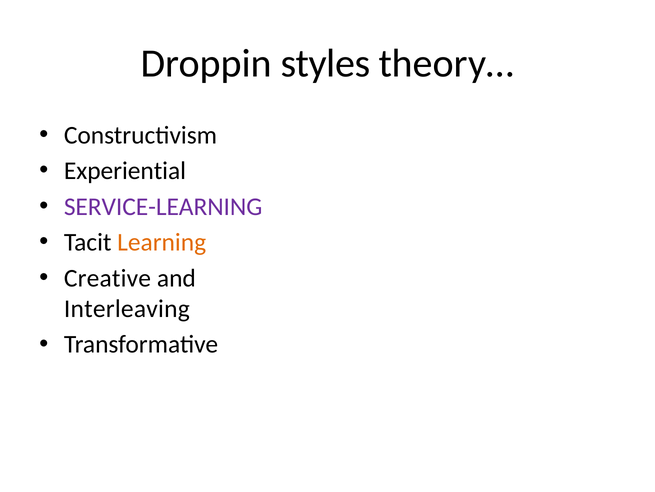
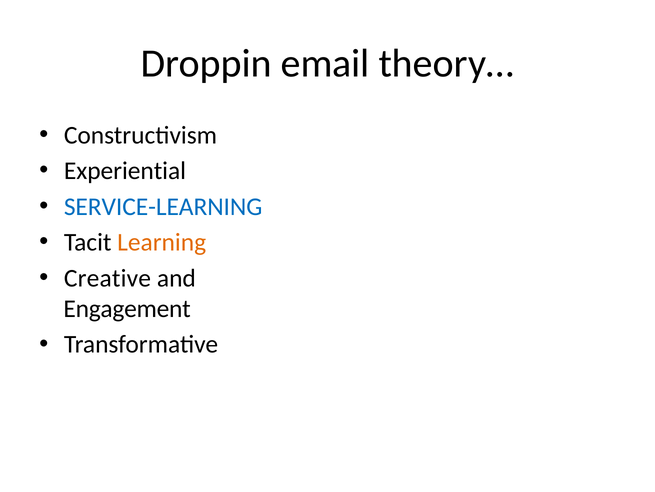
styles: styles -> email
SERVICE-LEARNING colour: purple -> blue
Interleaving: Interleaving -> Engagement
